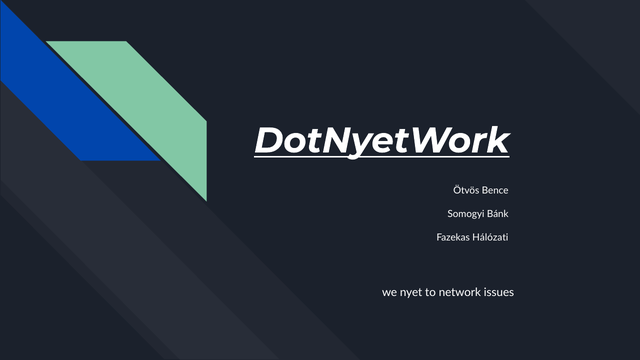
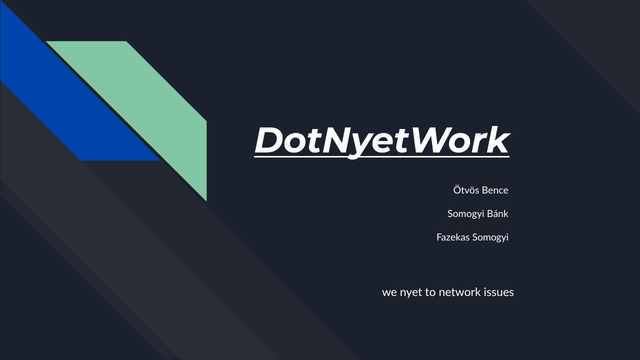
Fazekas Hálózati: Hálózati -> Somogyi
